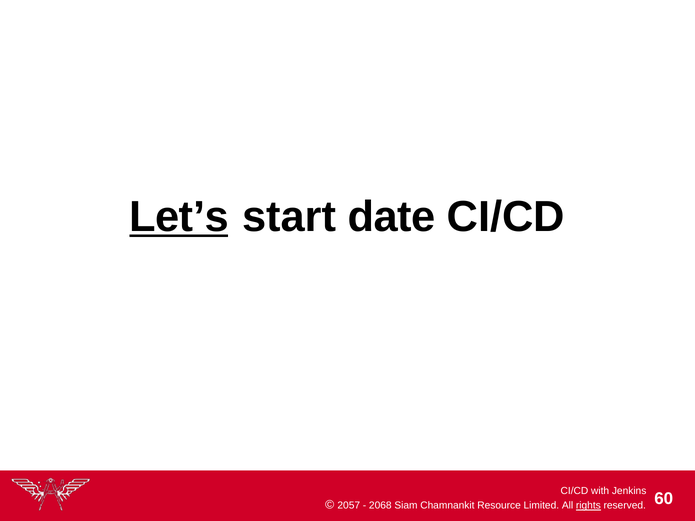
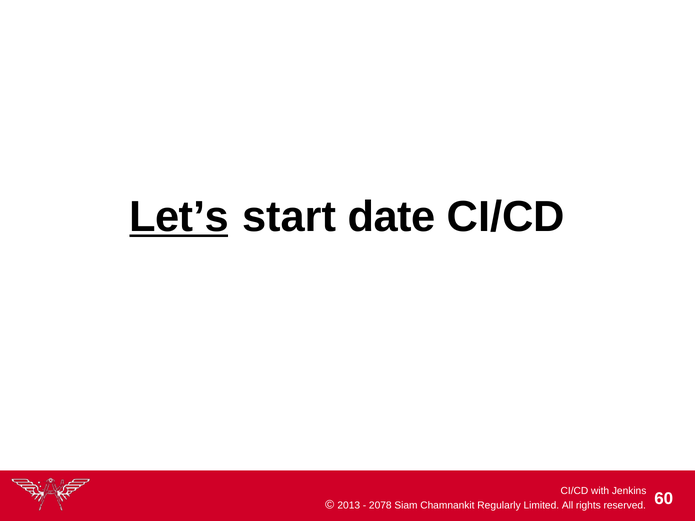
2057: 2057 -> 2013
2068: 2068 -> 2078
Resource: Resource -> Regularly
rights underline: present -> none
